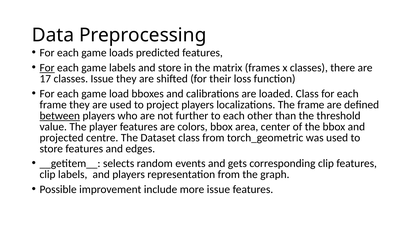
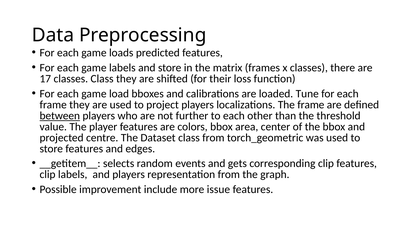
For at (47, 68) underline: present -> none
classes Issue: Issue -> Class
loaded Class: Class -> Tune
